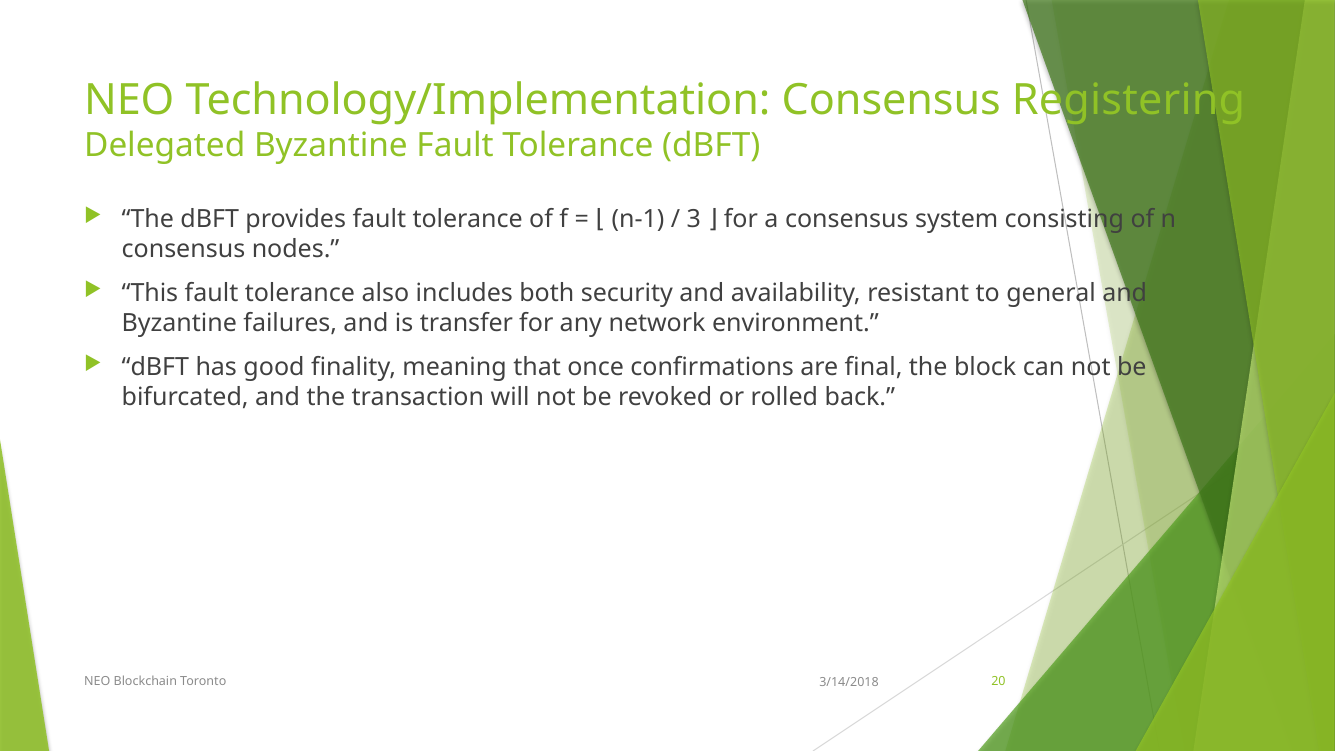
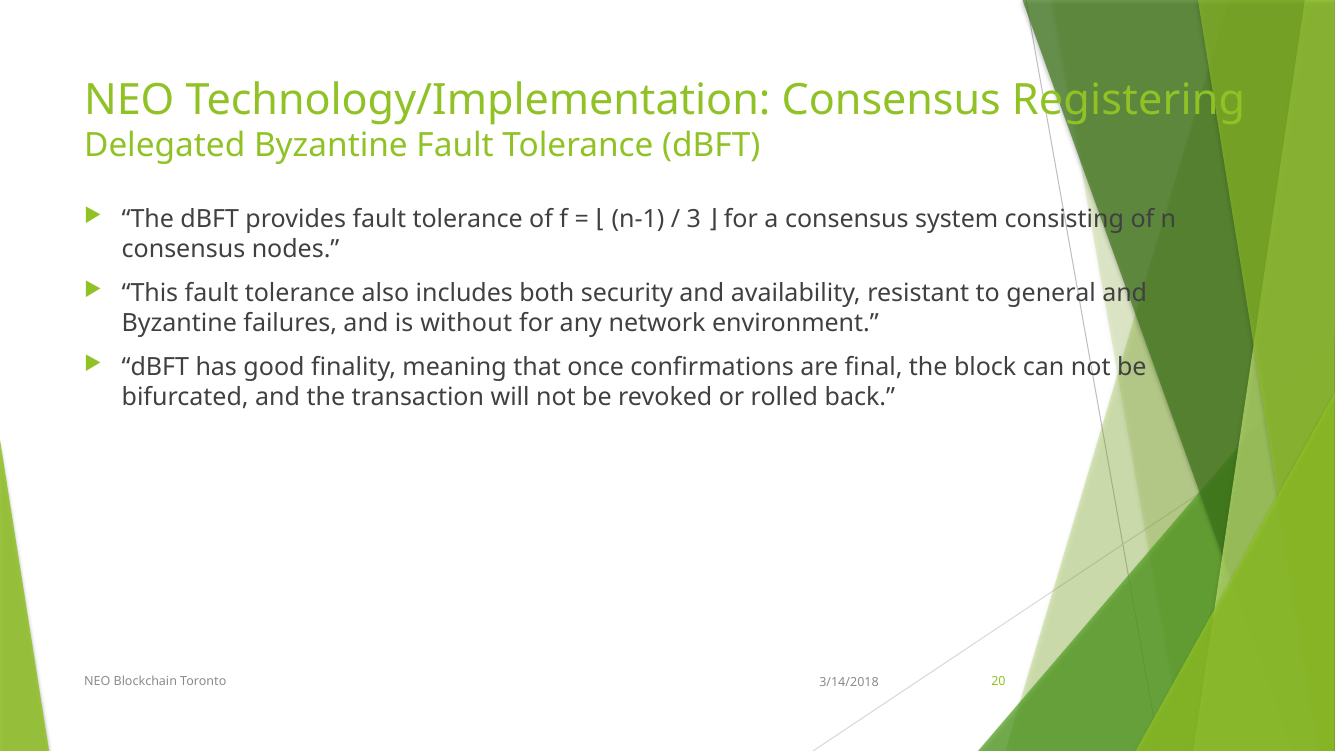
transfer: transfer -> without
